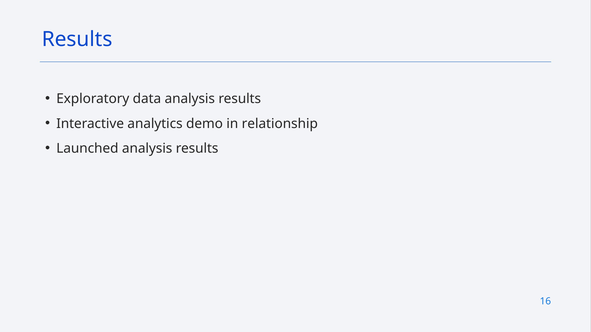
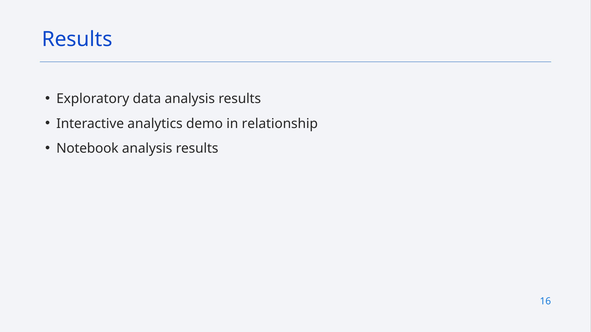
Launched: Launched -> Notebook
